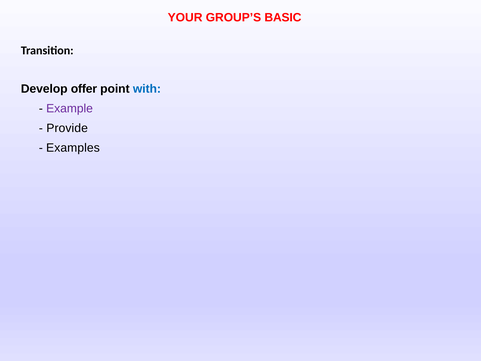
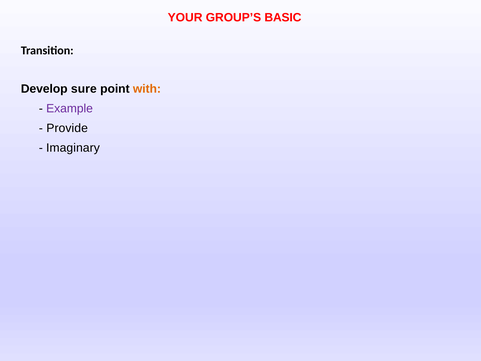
offer: offer -> sure
with colour: blue -> orange
Examples: Examples -> Imaginary
